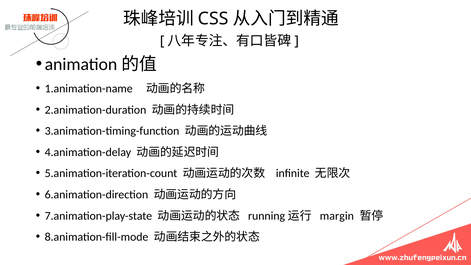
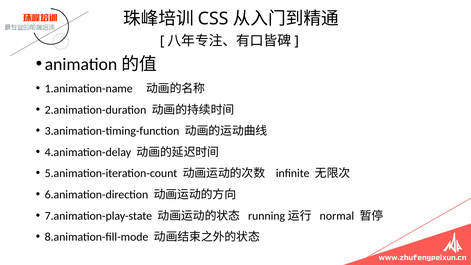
margin: margin -> normal
